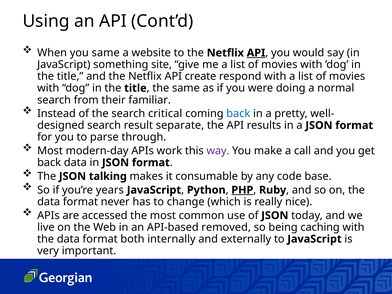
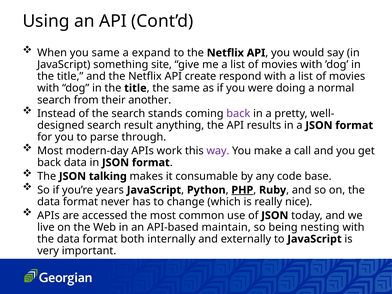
website: website -> expand
API at (256, 53) underline: present -> none
familiar: familiar -> another
critical: critical -> stands
back at (238, 114) colour: blue -> purple
separate: separate -> anything
removed: removed -> maintain
caching: caching -> nesting
